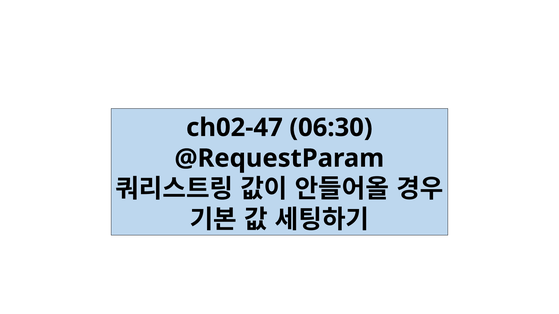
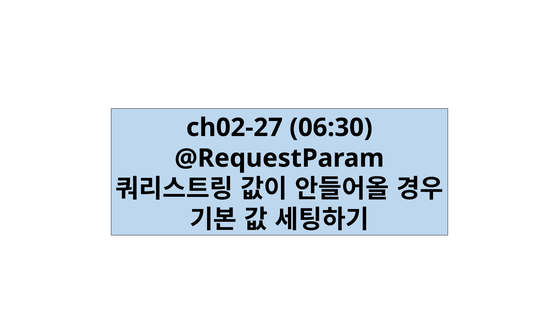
ch02-47: ch02-47 -> ch02-27
